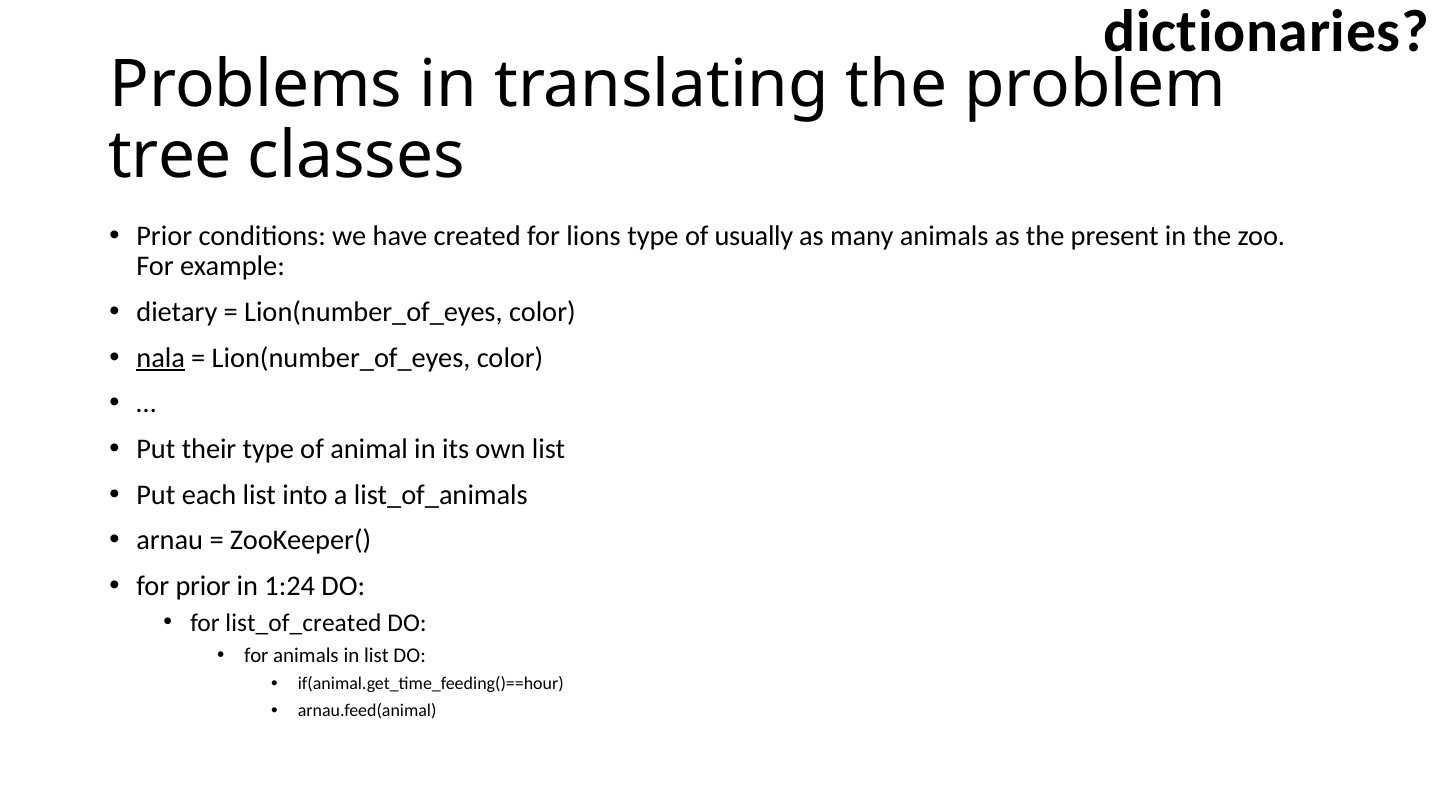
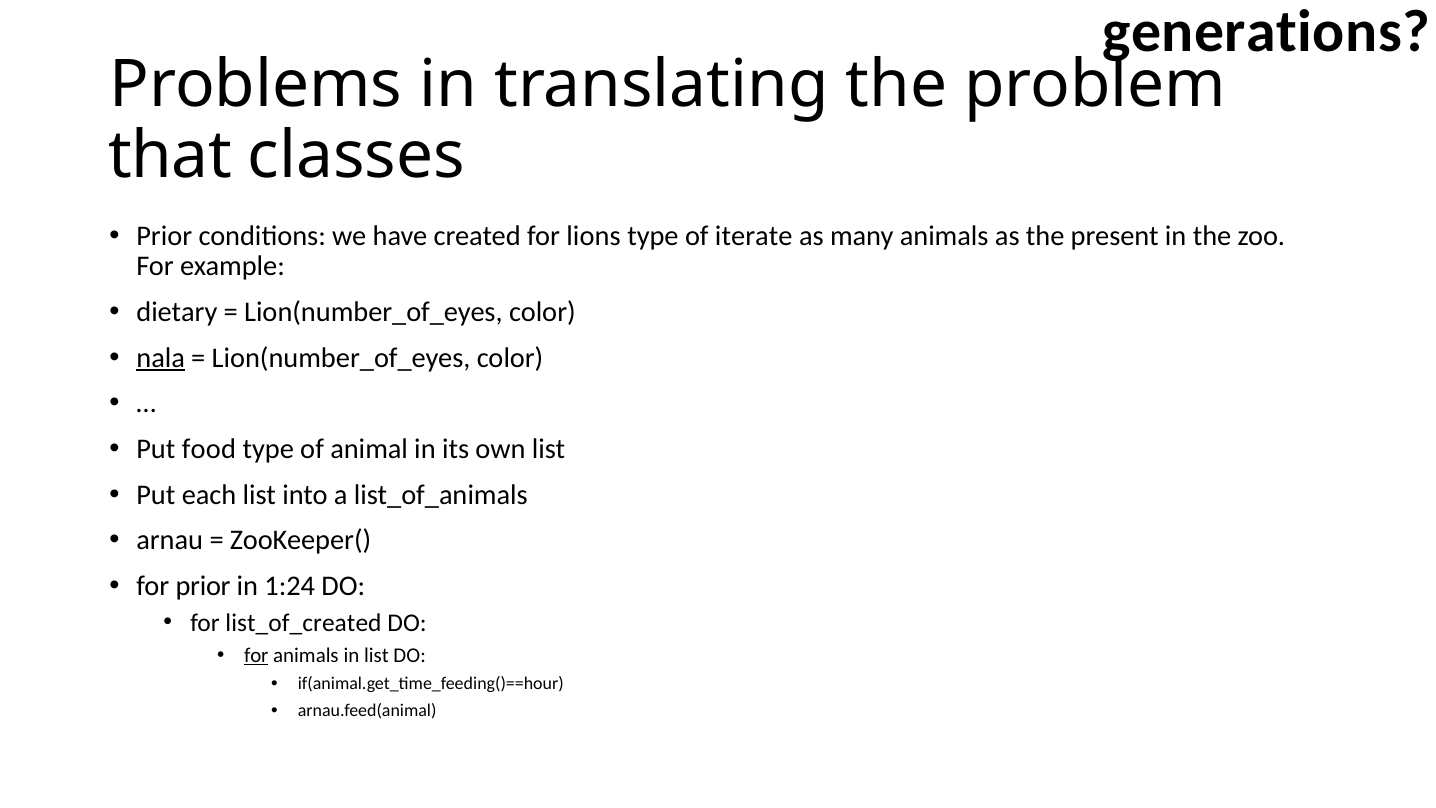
dictionaries: dictionaries -> generations
tree: tree -> that
usually: usually -> iterate
their: their -> food
for at (256, 655) underline: none -> present
